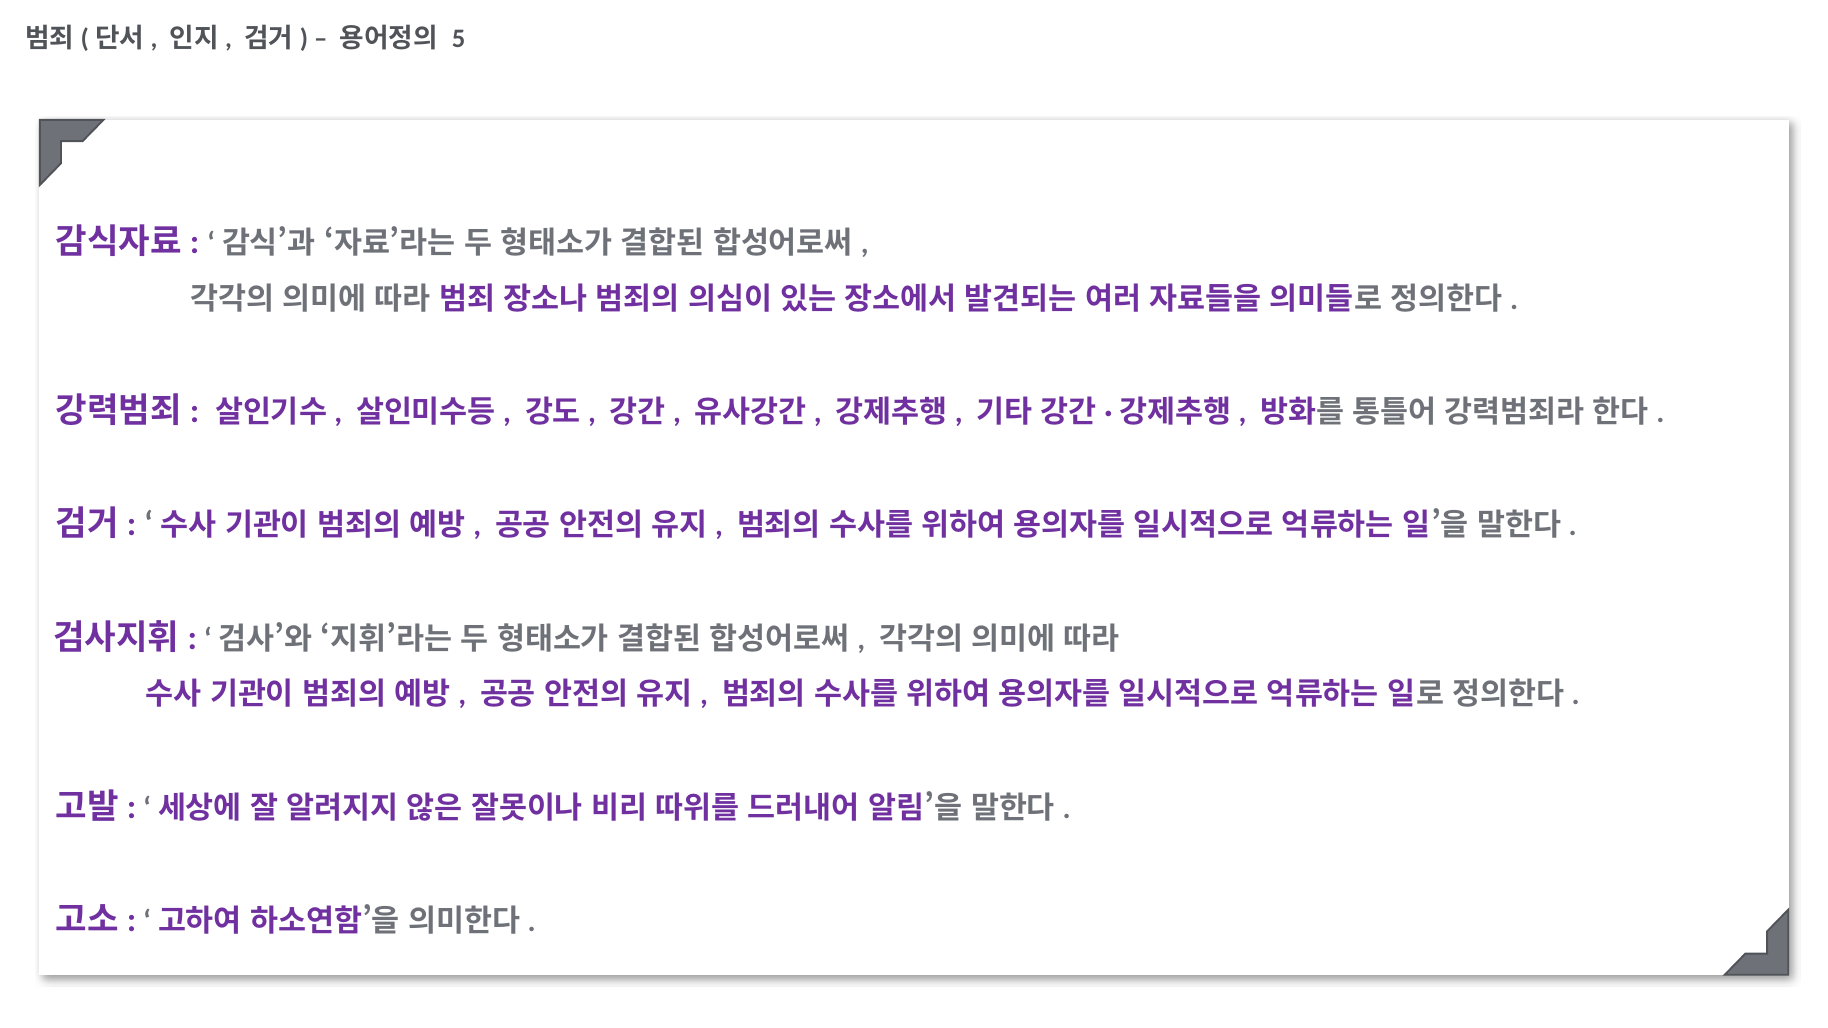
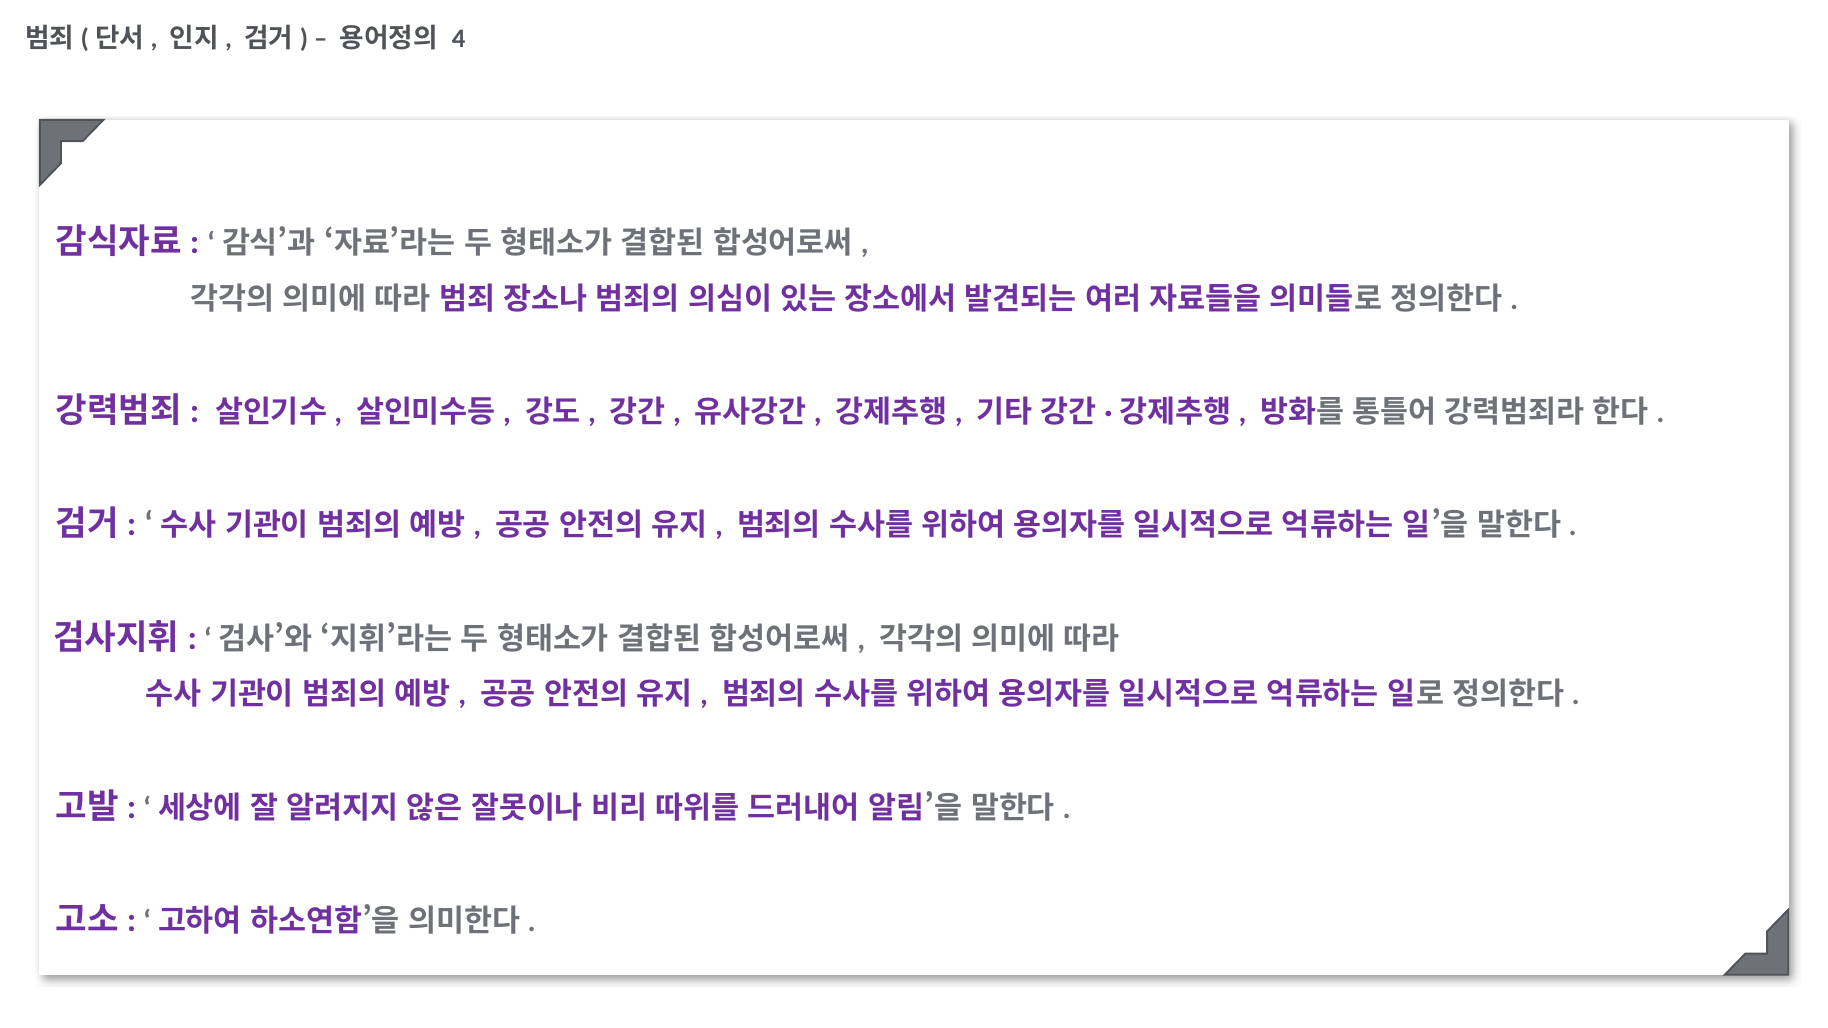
5: 5 -> 4
